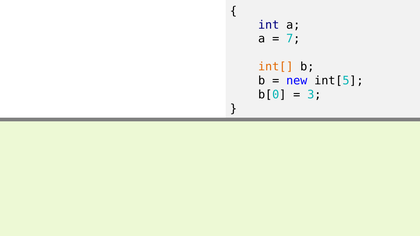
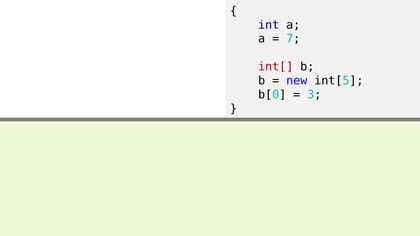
int[ colour: orange -> red
